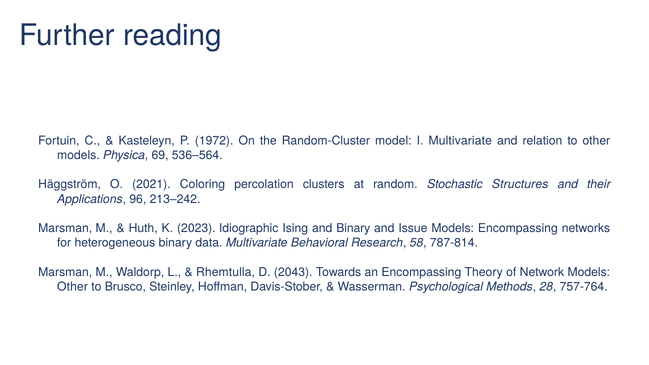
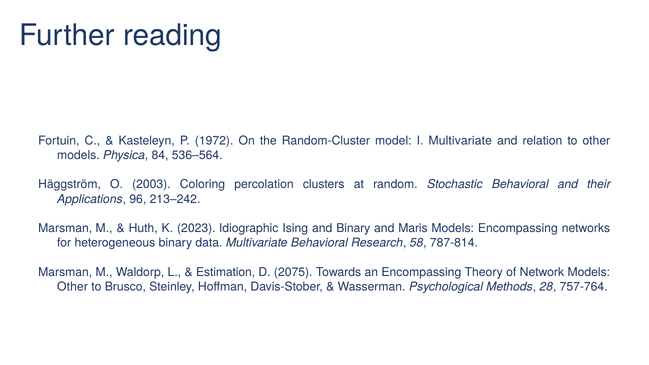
69: 69 -> 84
2021: 2021 -> 2003
Stochastic Structures: Structures -> Behavioral
Issue: Issue -> Maris
Rhemtulla: Rhemtulla -> Estimation
2043: 2043 -> 2075
